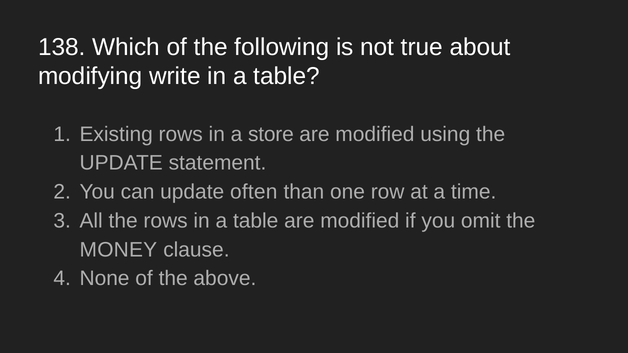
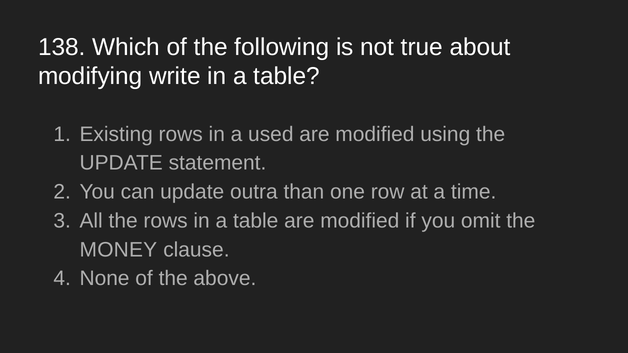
store: store -> used
often: often -> outra
